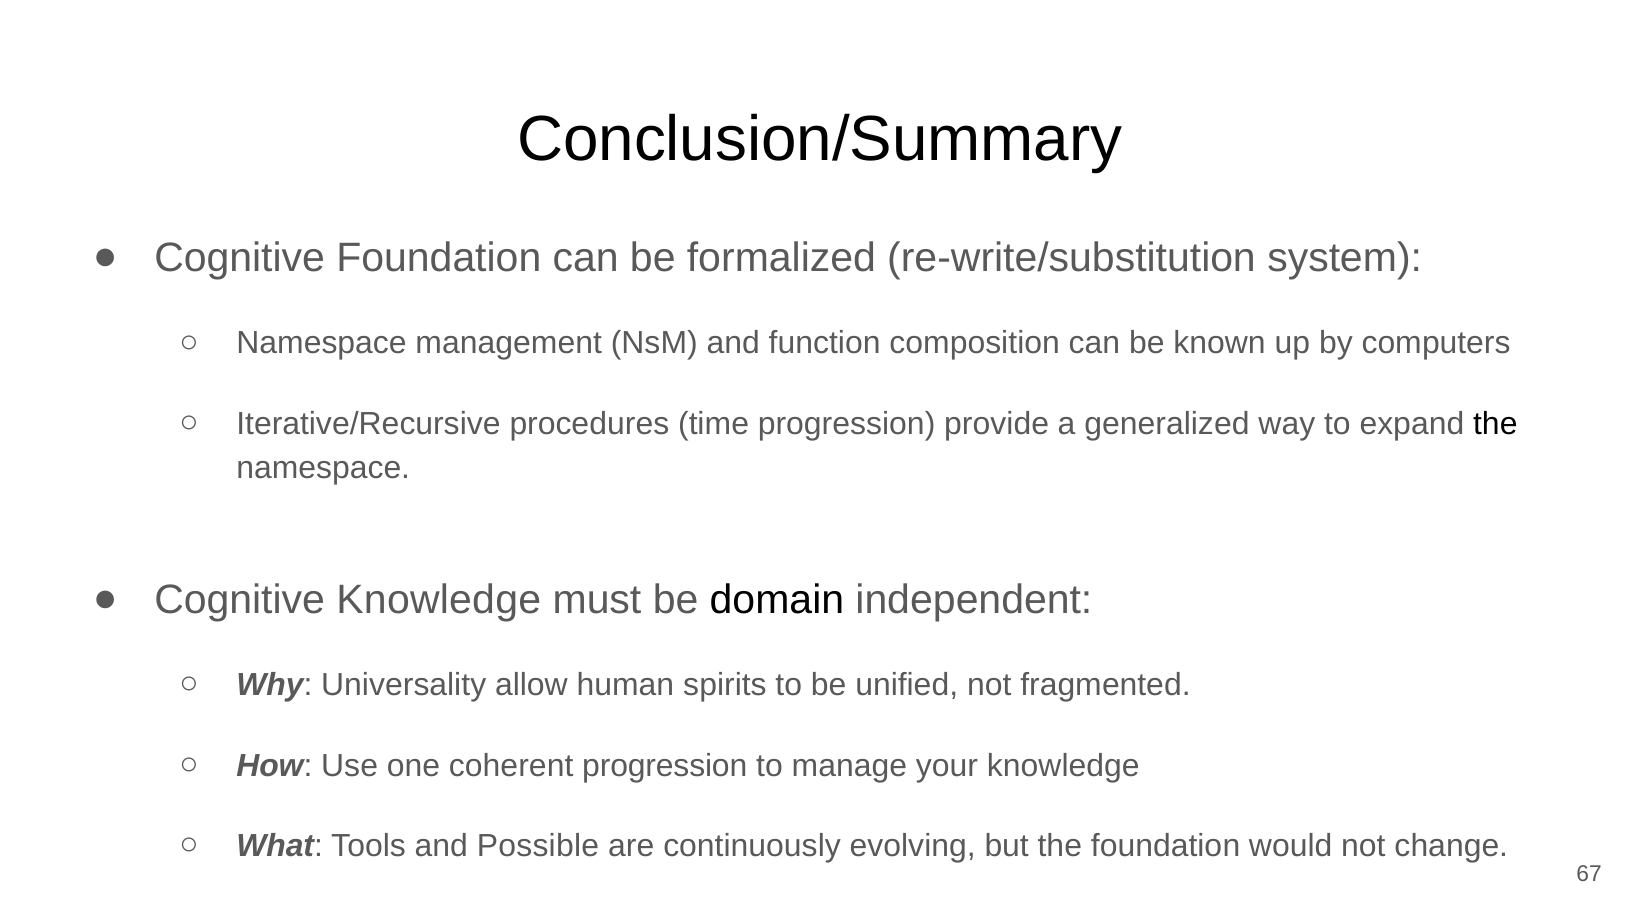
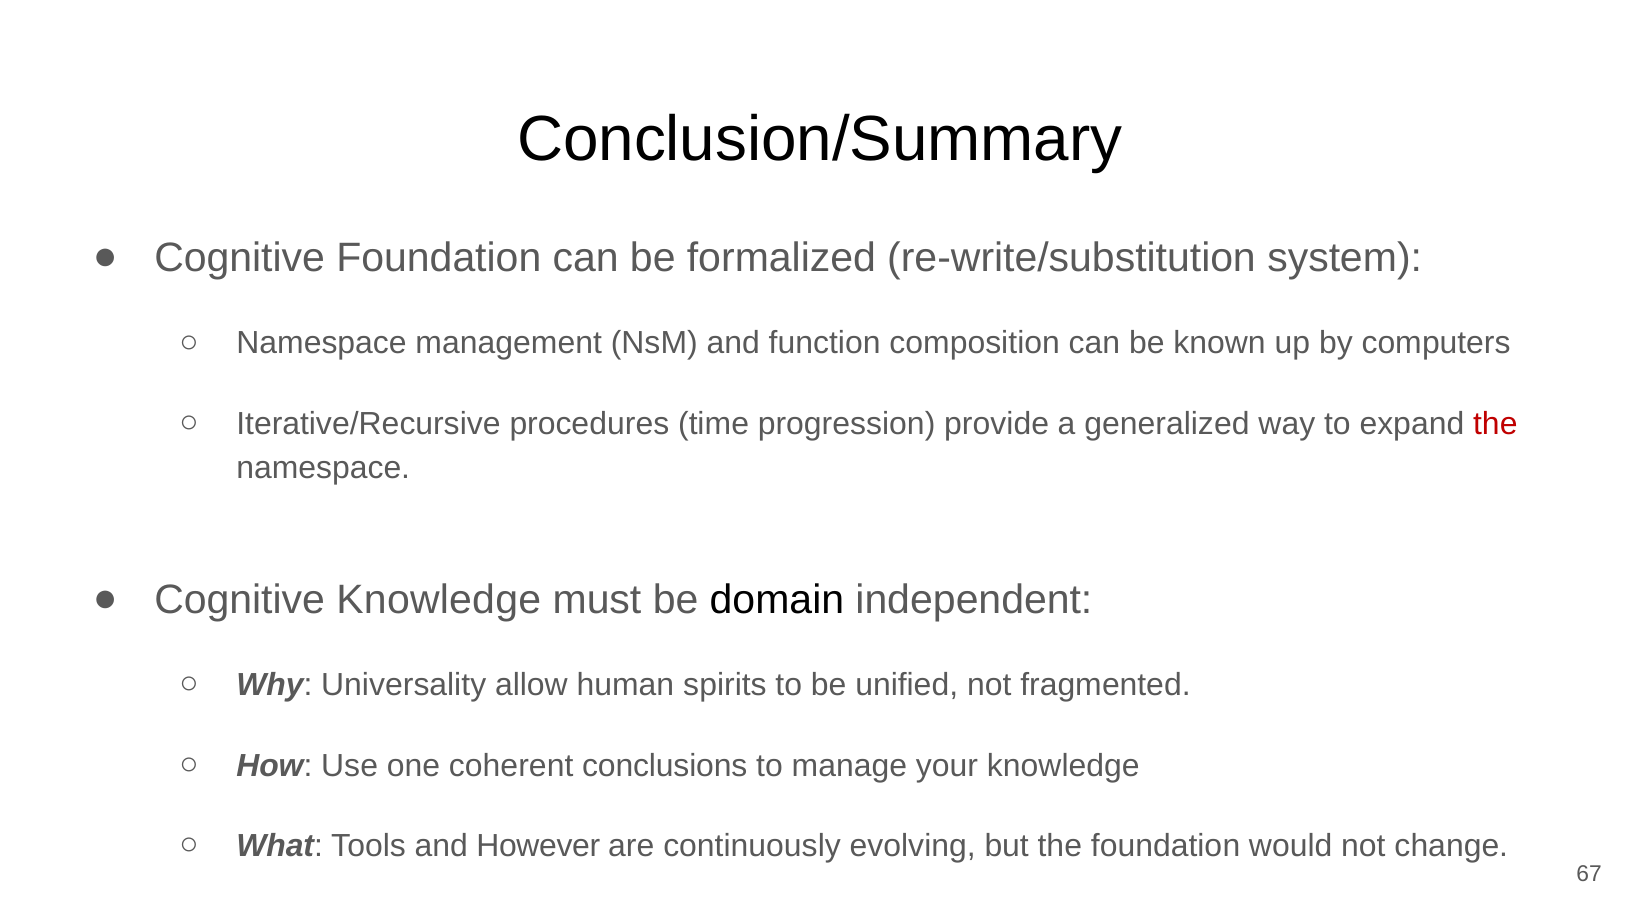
the at (1495, 423) colour: black -> red
coherent progression: progression -> conclusions
Possible: Possible -> However
